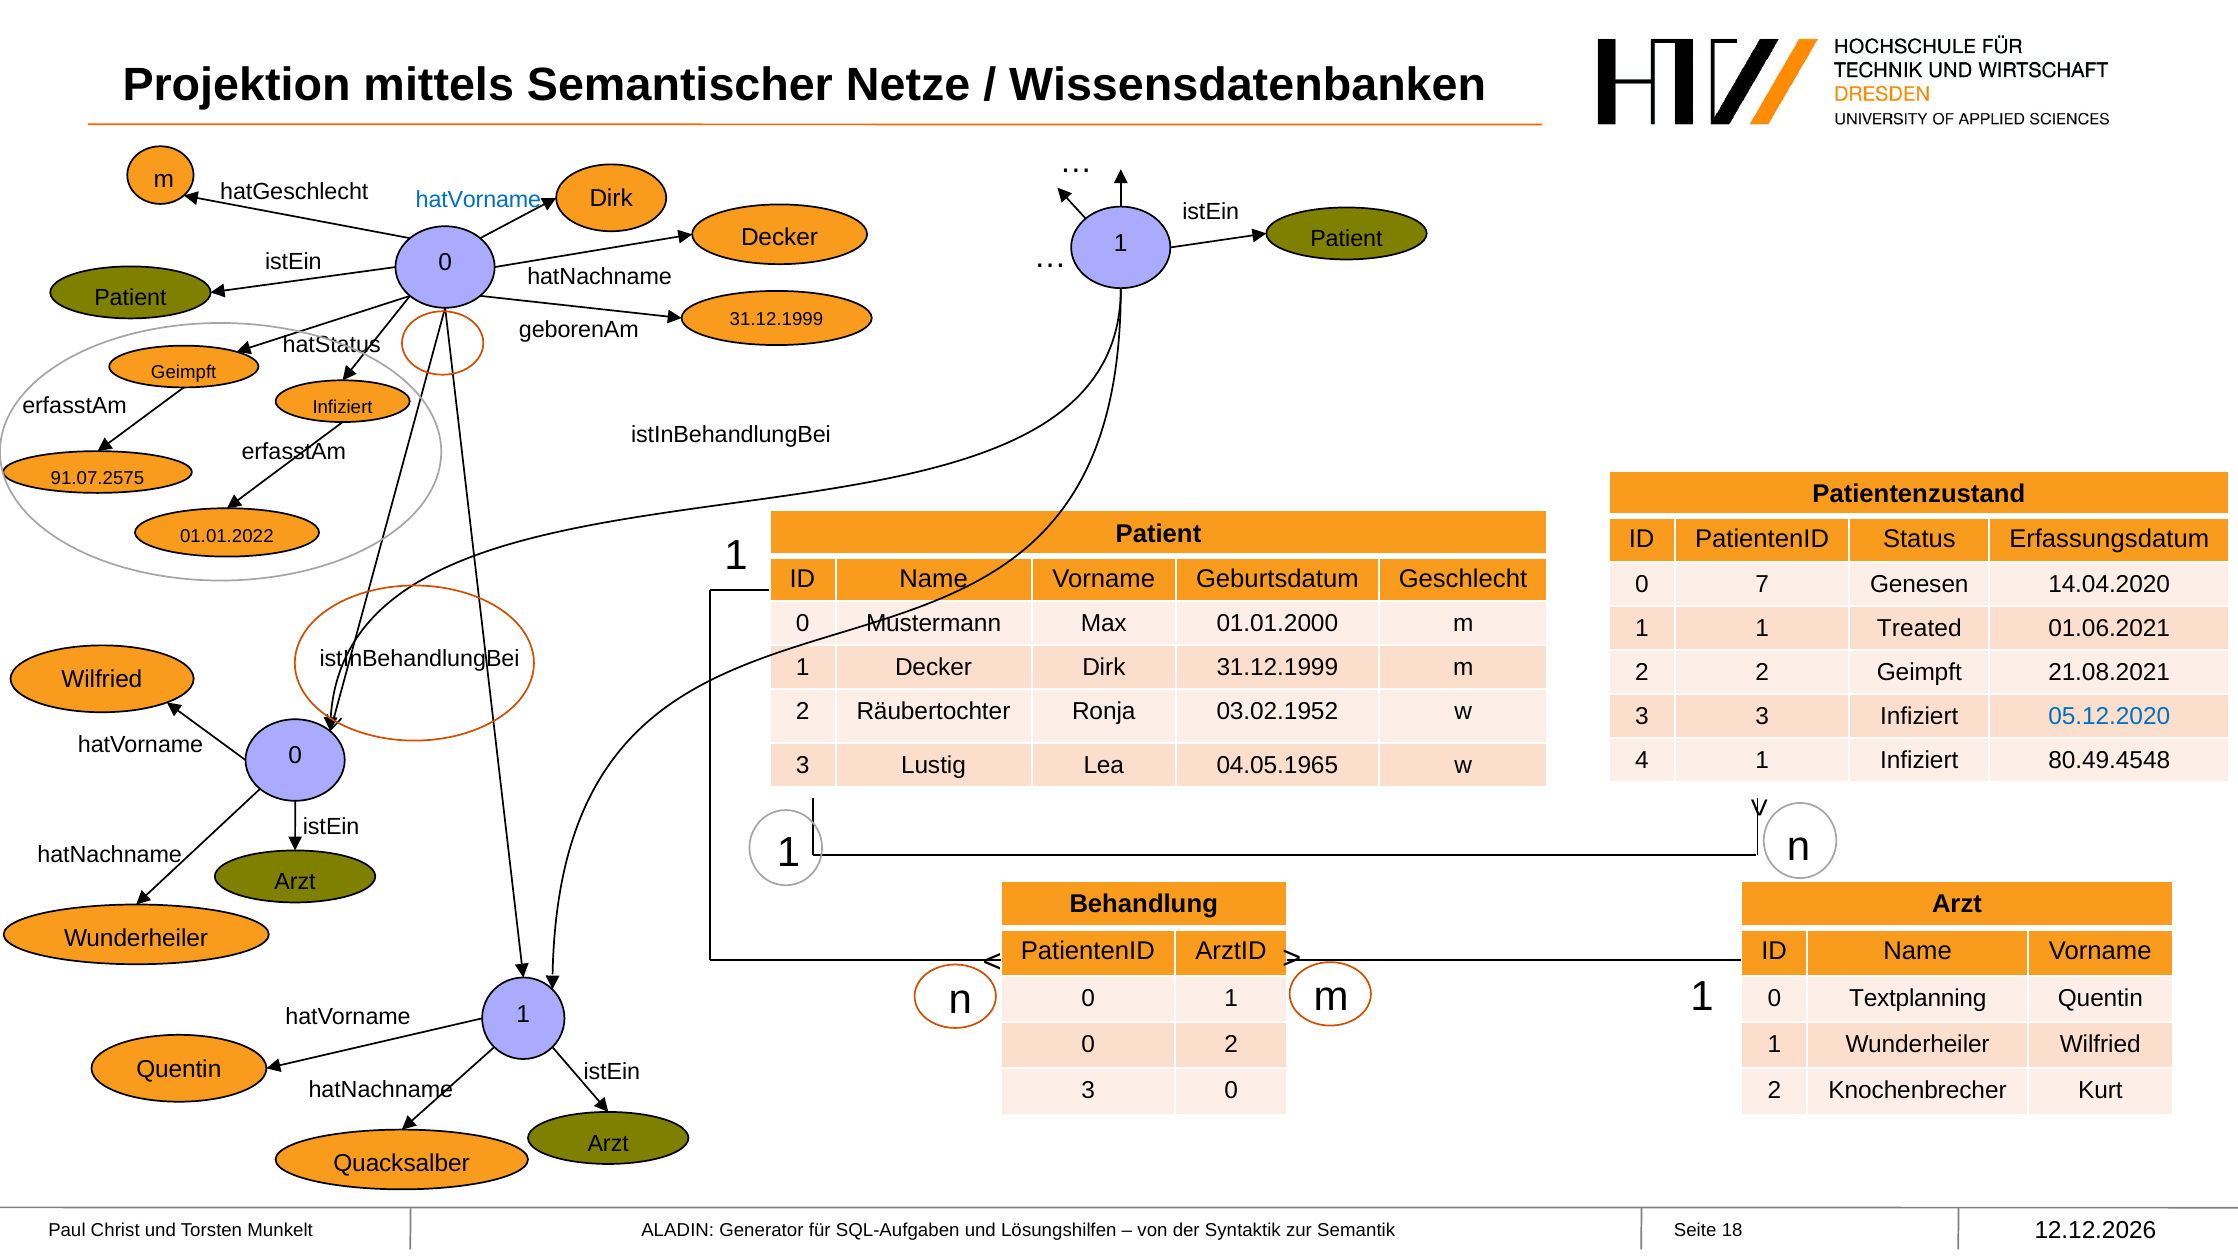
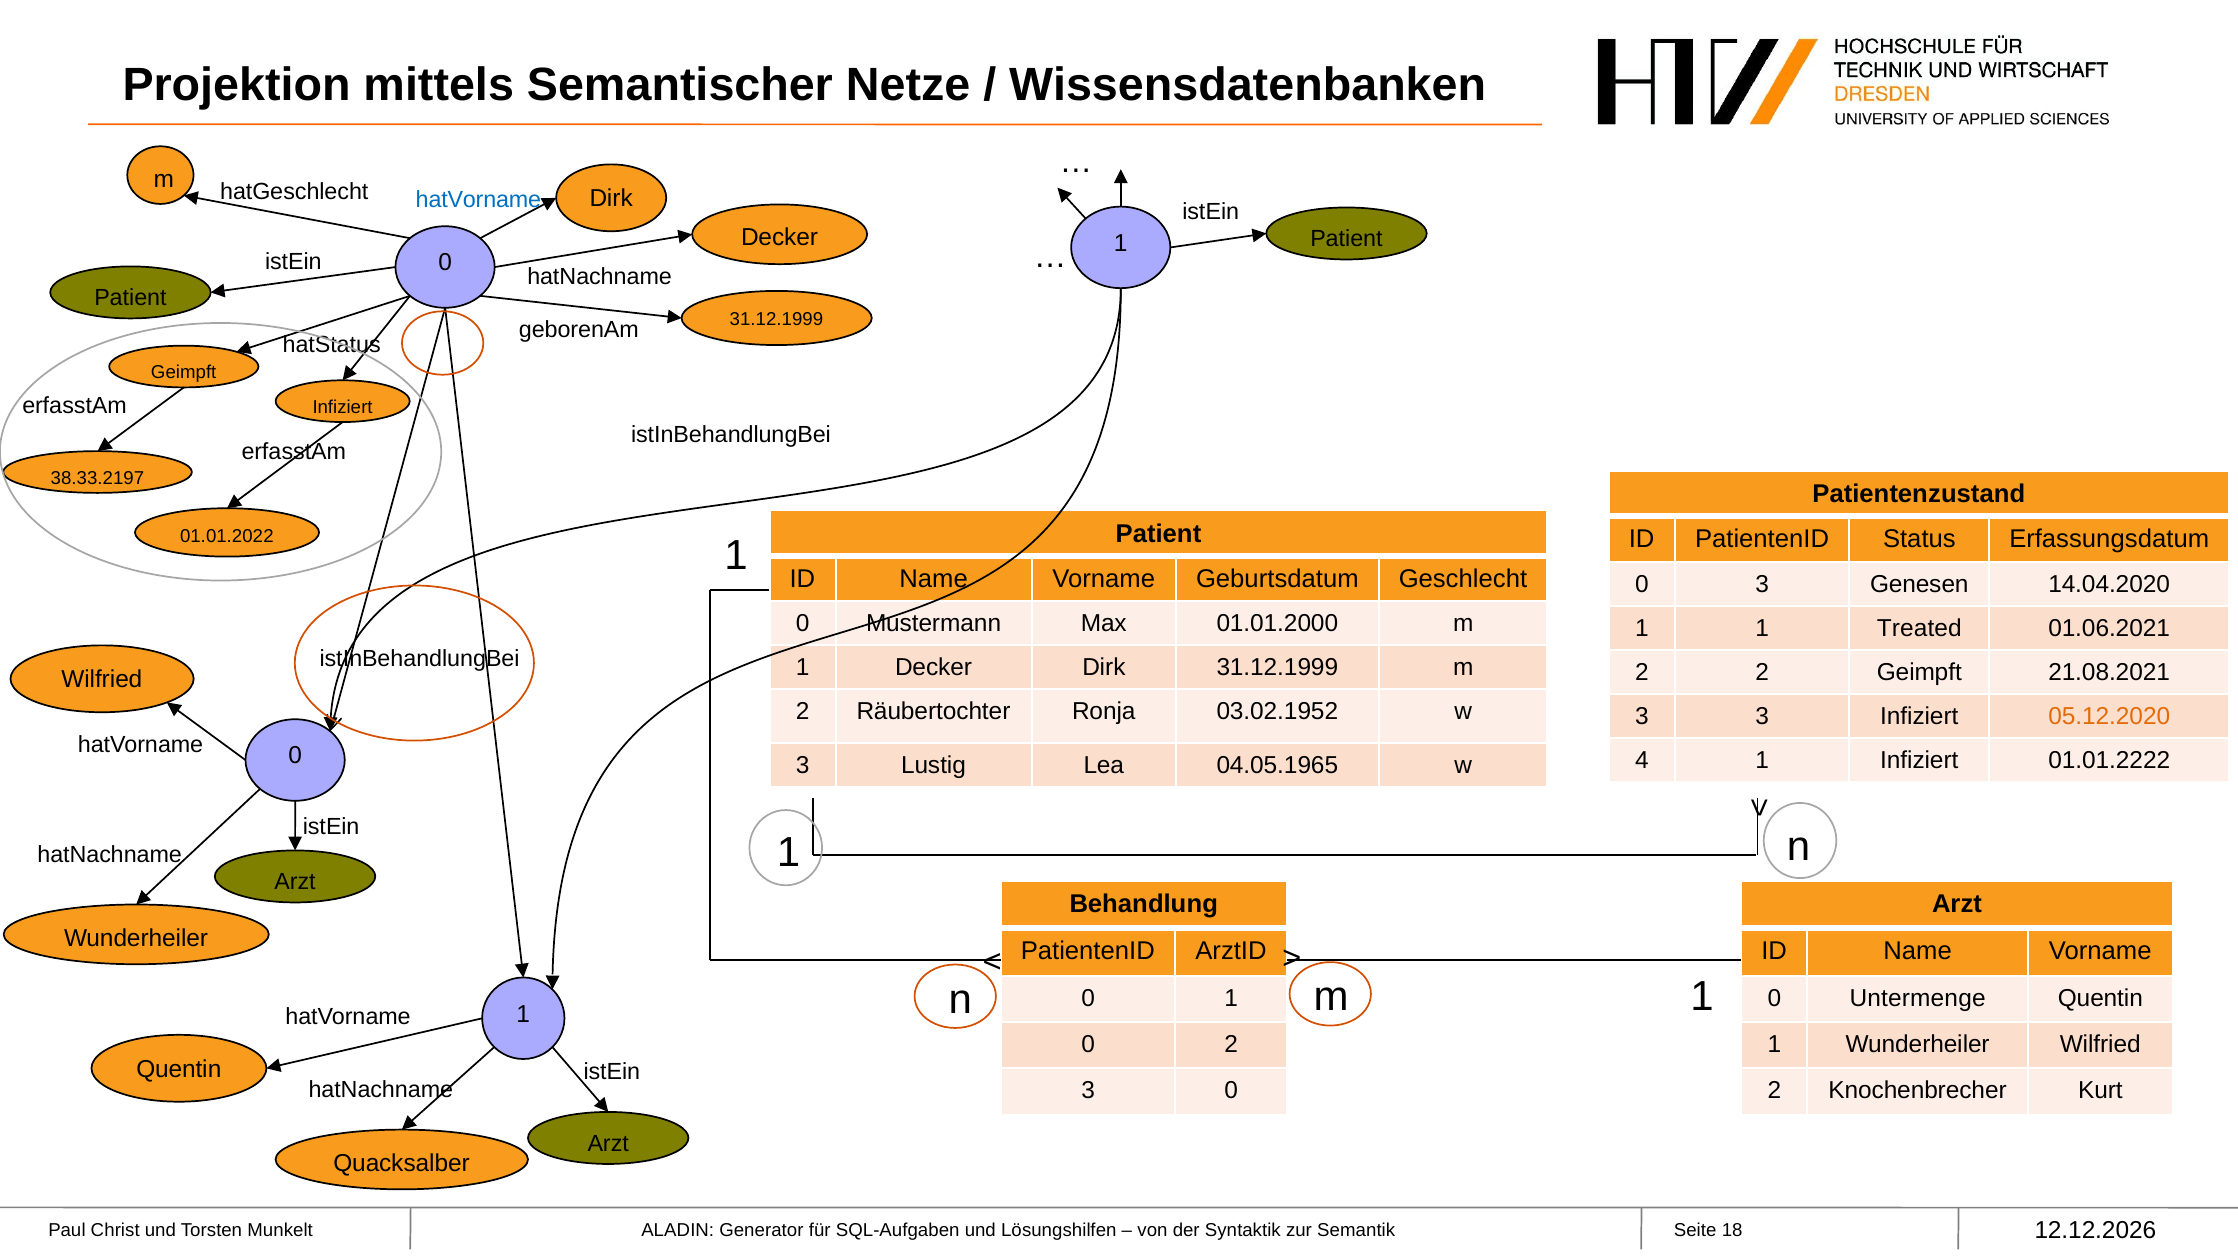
91.07.2575: 91.07.2575 -> 38.33.2197
0 7: 7 -> 3
05.12.2020 colour: blue -> orange
80.49.4548: 80.49.4548 -> 01.01.2222
Textplanning: Textplanning -> Untermenge
